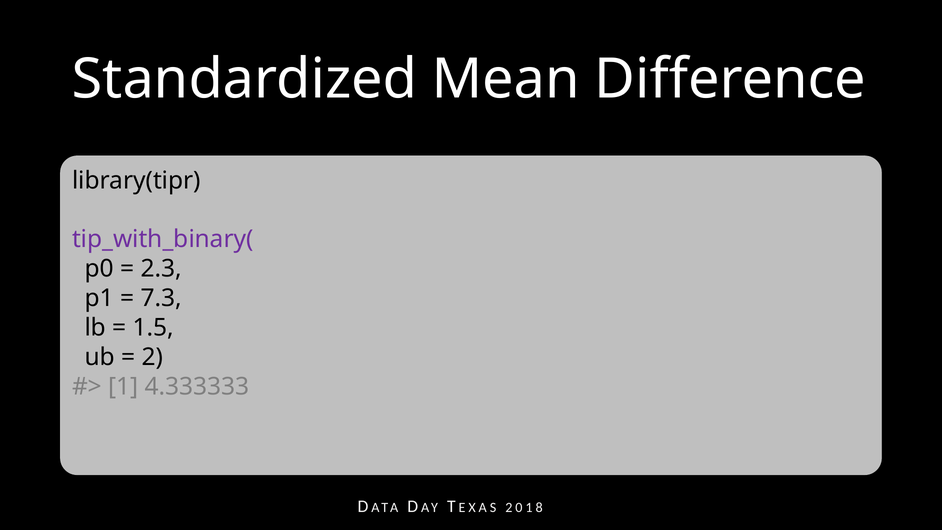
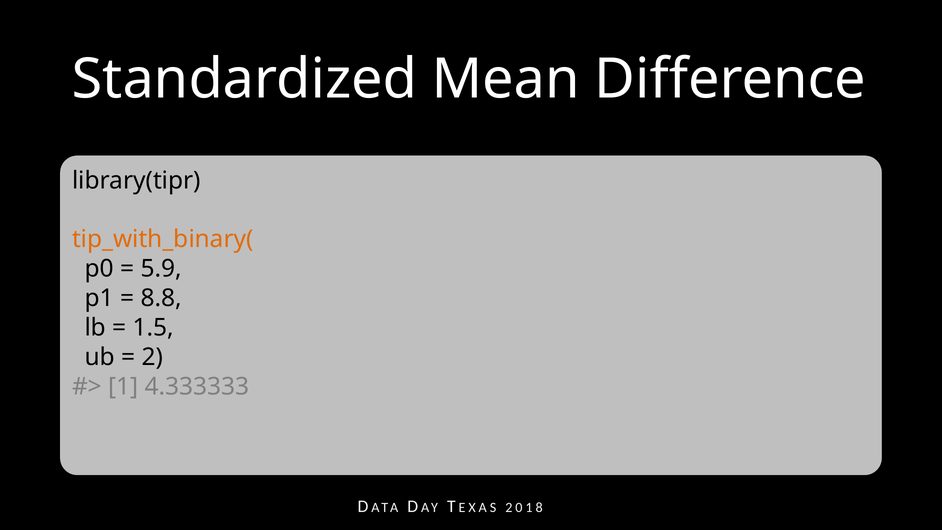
tip_with_binary( colour: purple -> orange
2.3: 2.3 -> 5.9
7.3: 7.3 -> 8.8
